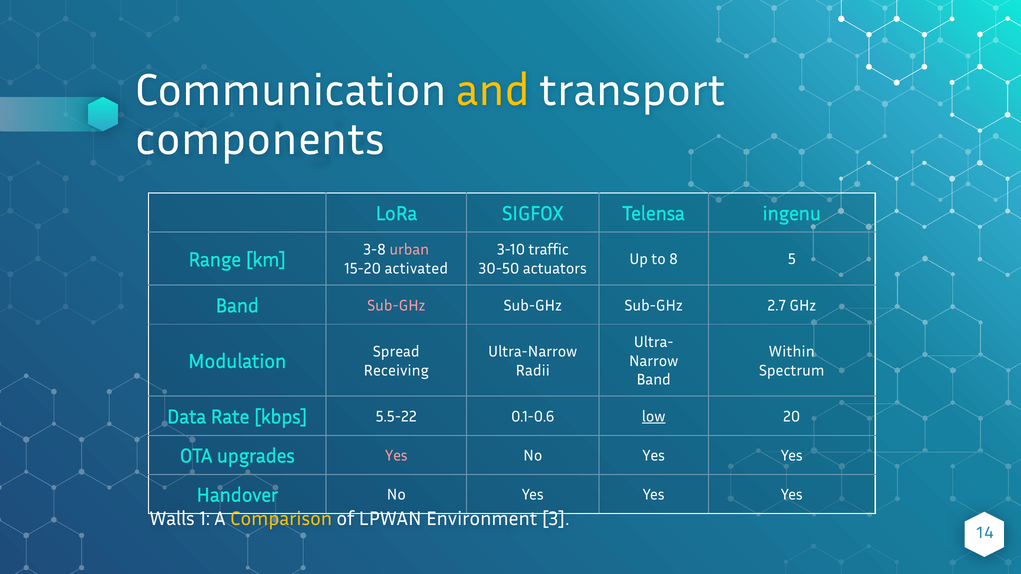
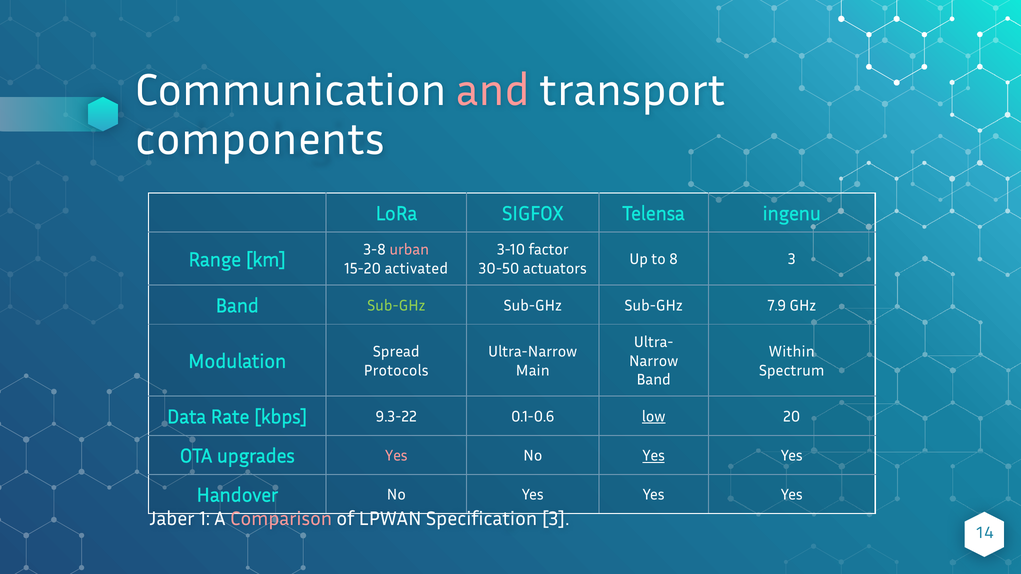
and colour: yellow -> pink
traffic: traffic -> factor
8 5: 5 -> 3
Sub-GHz at (396, 306) colour: pink -> light green
2.7: 2.7 -> 7.9
Receiving: Receiving -> Protocols
Radii: Radii -> Main
5.5-22: 5.5-22 -> 9.3-22
Yes at (654, 456) underline: none -> present
Walls: Walls -> Jaber
Comparison colour: yellow -> pink
Environment: Environment -> Specification
